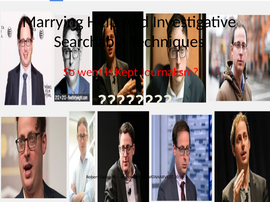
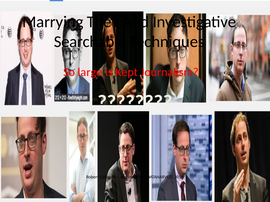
Help: Help -> They
went: went -> large
